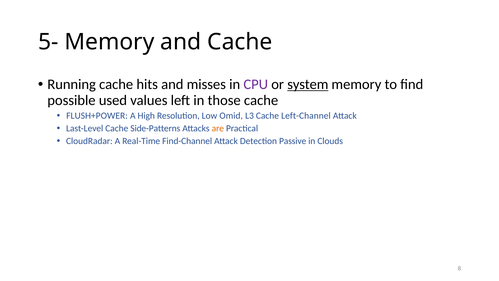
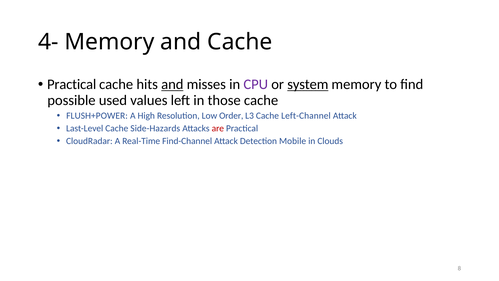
5-: 5- -> 4-
Running at (72, 84): Running -> Practical
and at (172, 84) underline: none -> present
Omid: Omid -> Order
Side-Patterns: Side-Patterns -> Side-Hazards
are colour: orange -> red
Passive: Passive -> Mobile
